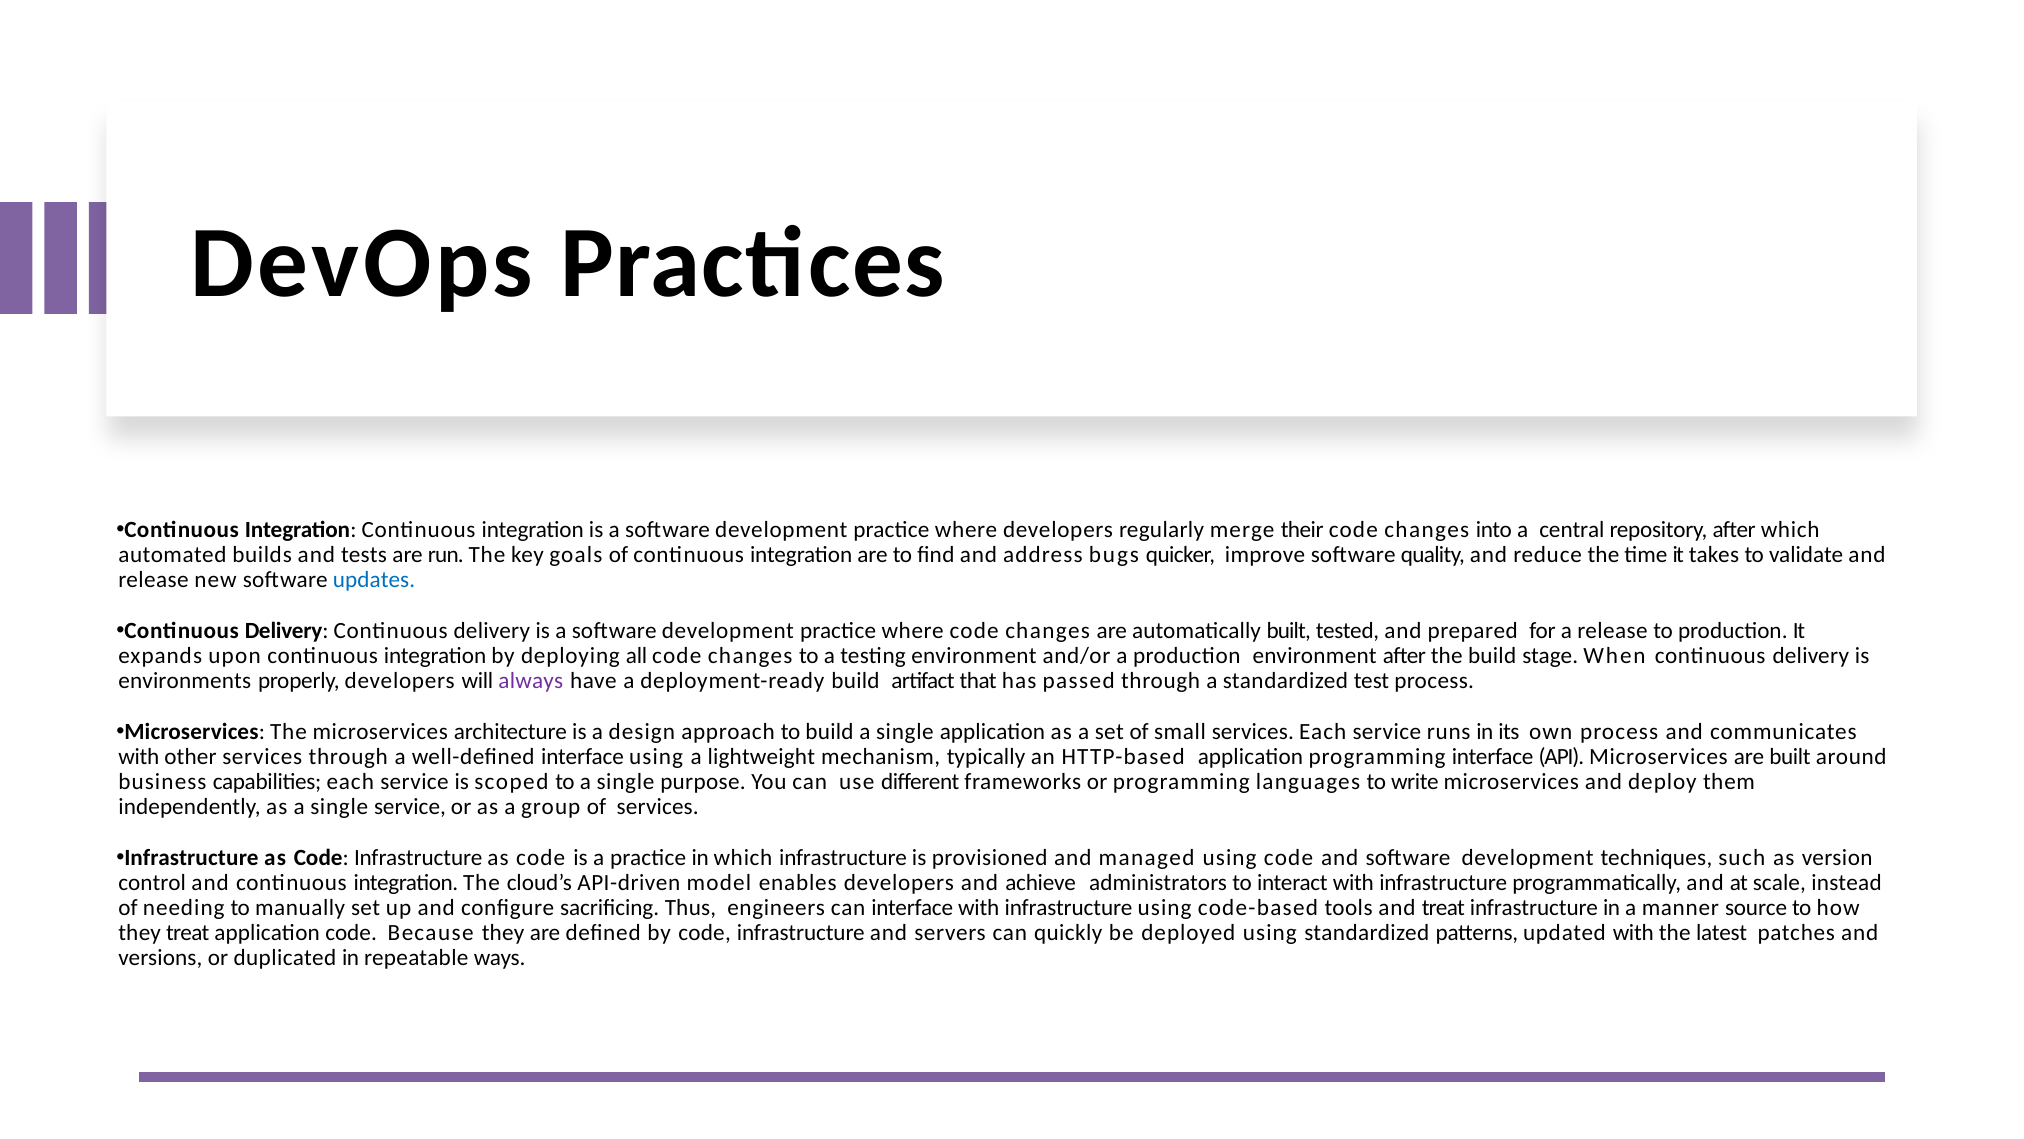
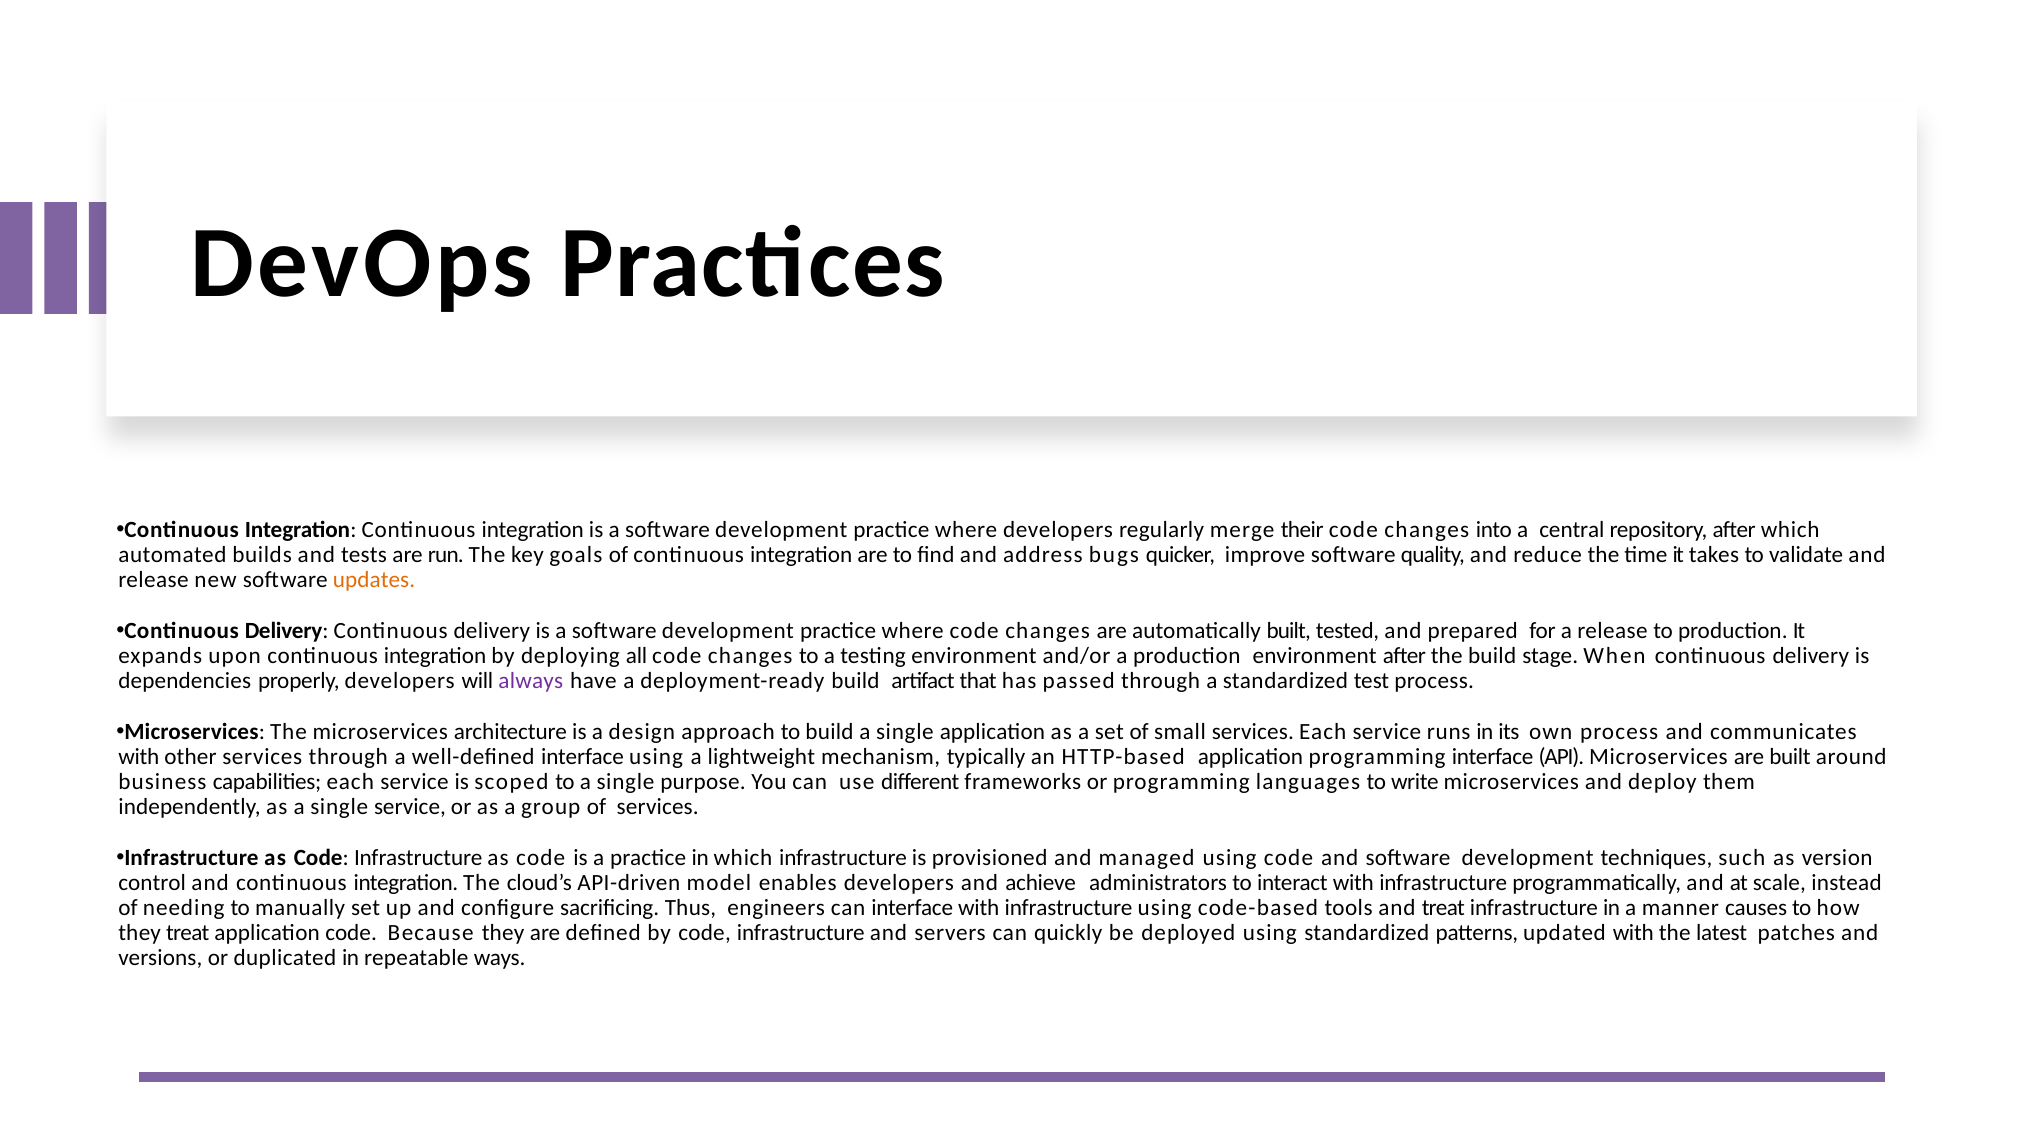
updates colour: blue -> orange
environments: environments -> dependencies
source: source -> causes
